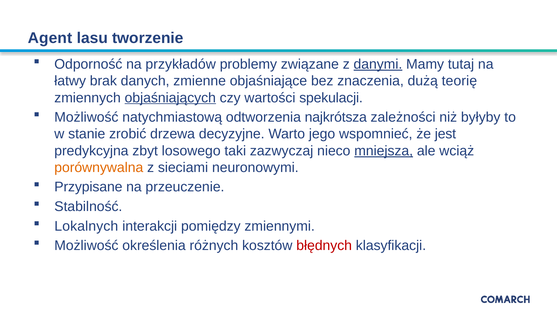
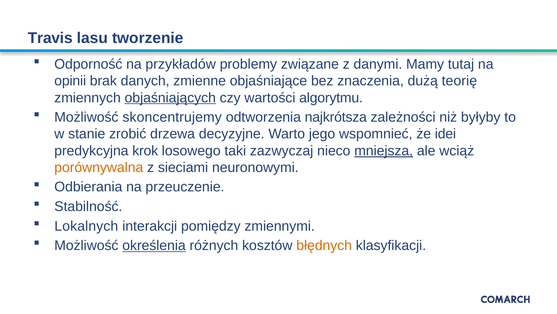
Agent: Agent -> Travis
danymi underline: present -> none
łatwy: łatwy -> opinii
spekulacji: spekulacji -> algorytmu
natychmiastową: natychmiastową -> skoncentrujemy
jest: jest -> idei
zbyt: zbyt -> krok
Przypisane: Przypisane -> Odbierania
określenia underline: none -> present
błędnych colour: red -> orange
